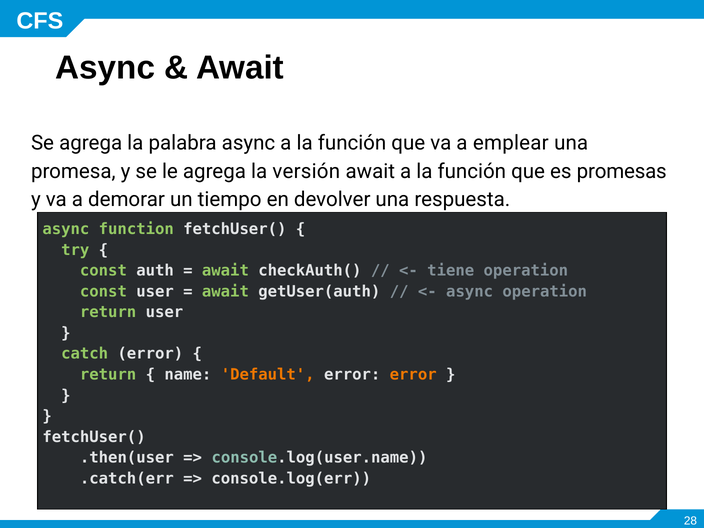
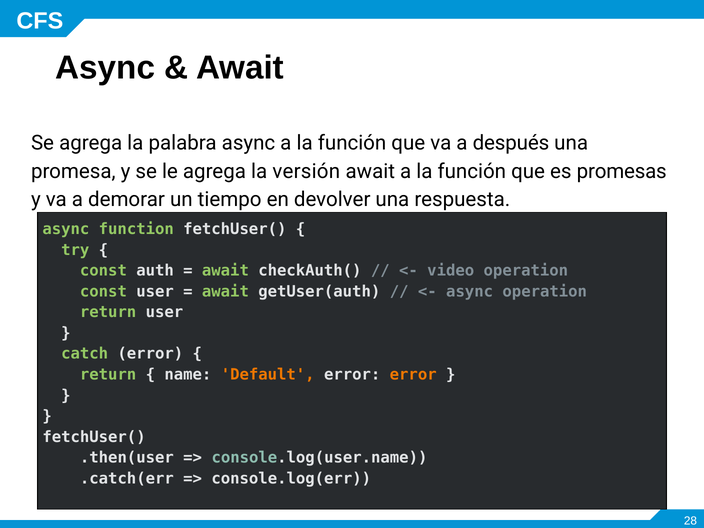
emplear: emplear -> después
tiene: tiene -> video
